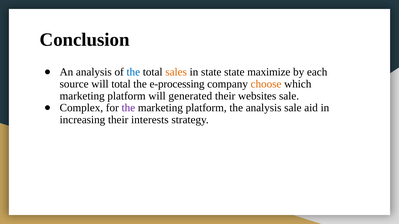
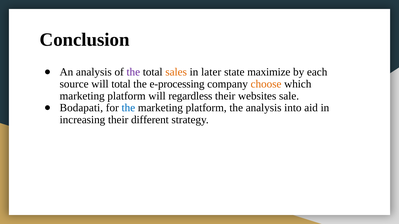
the at (133, 72) colour: blue -> purple
in state: state -> later
generated: generated -> regardless
Complex: Complex -> Bodapati
the at (128, 108) colour: purple -> blue
analysis sale: sale -> into
interests: interests -> different
